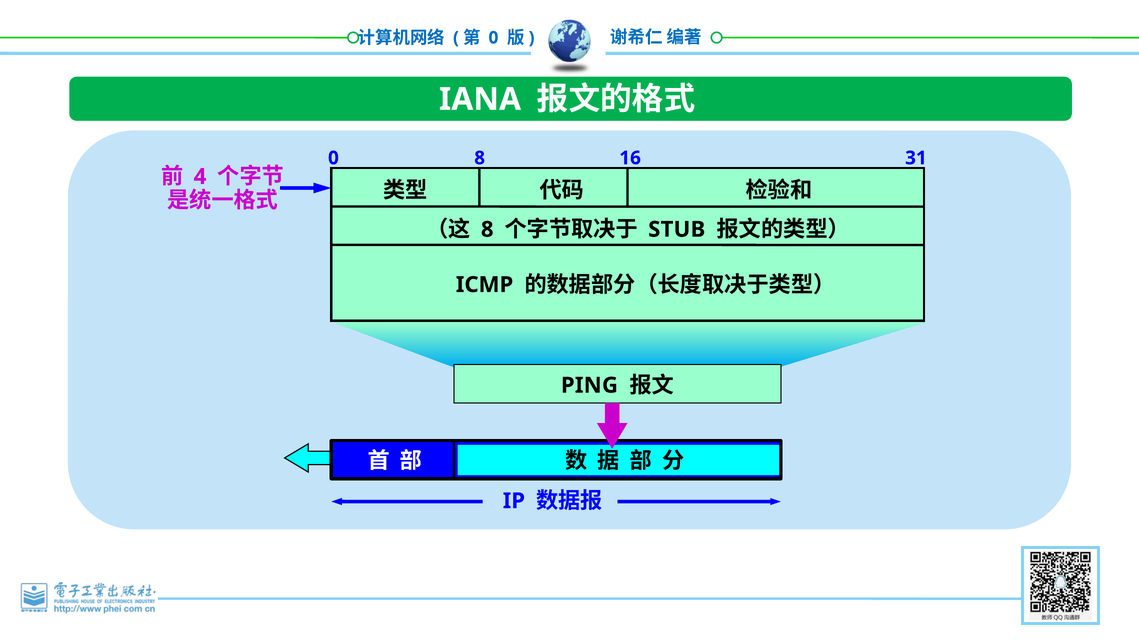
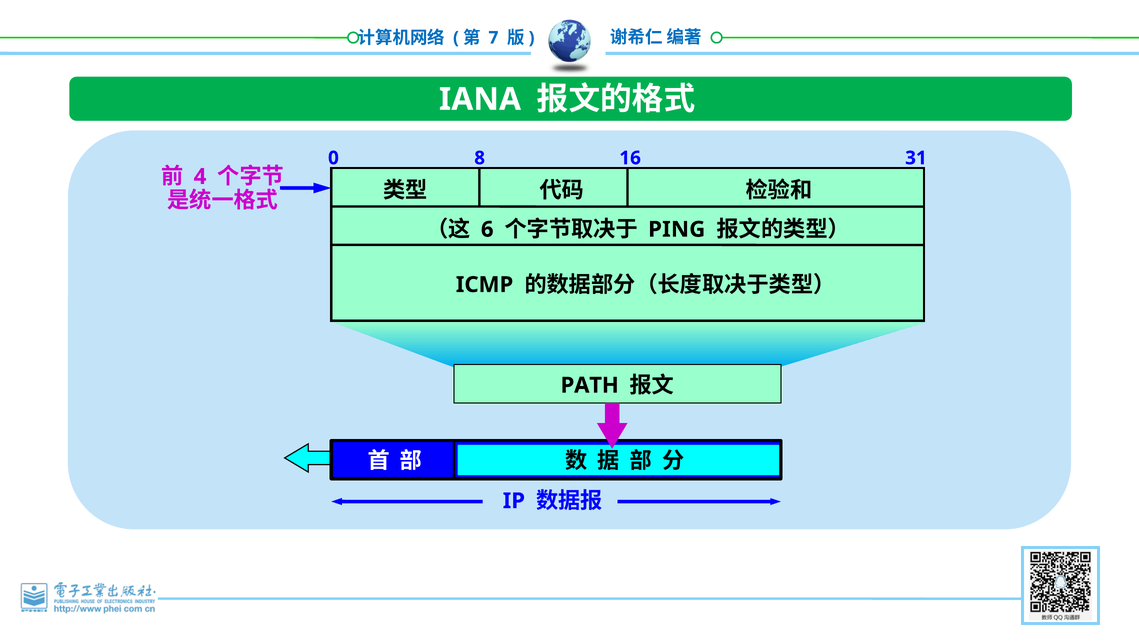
0 at (493, 38): 0 -> 7
8 at (487, 229): 8 -> 6
STUB: STUB -> PING
PING: PING -> PATH
